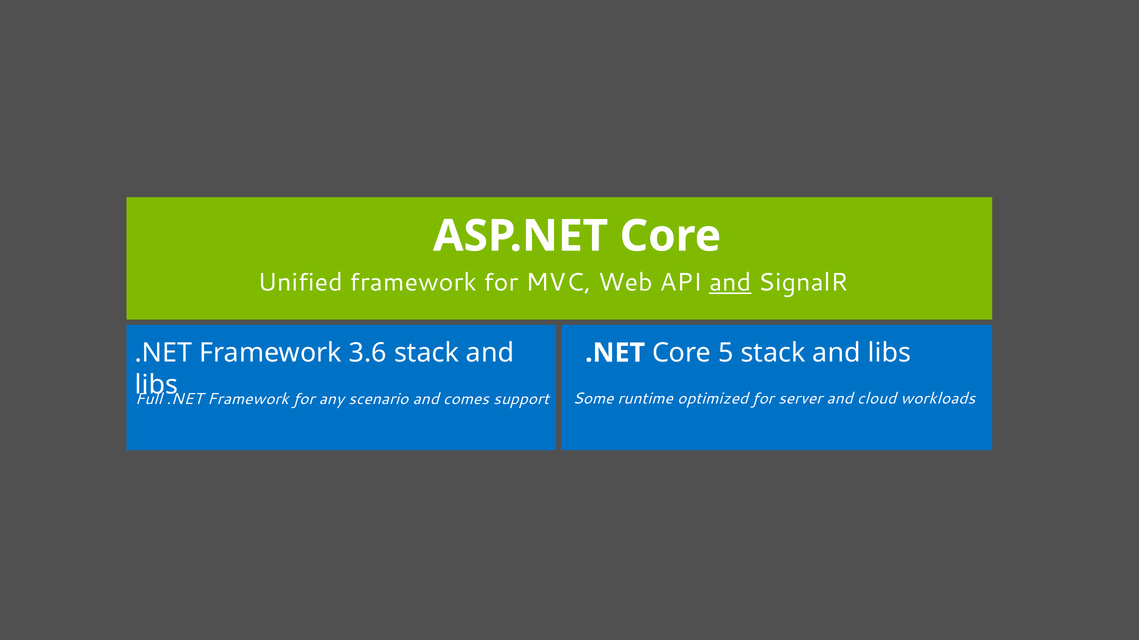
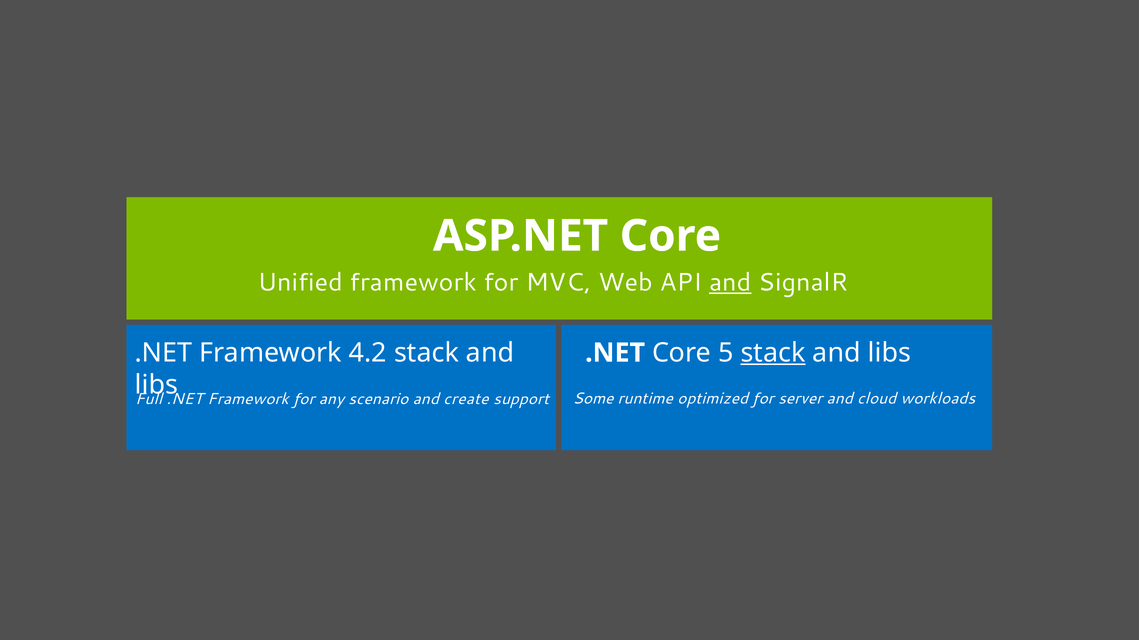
3.6: 3.6 -> 4.2
stack at (773, 353) underline: none -> present
comes: comes -> create
